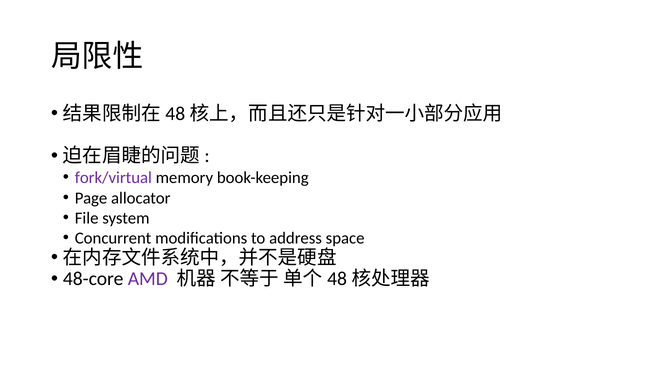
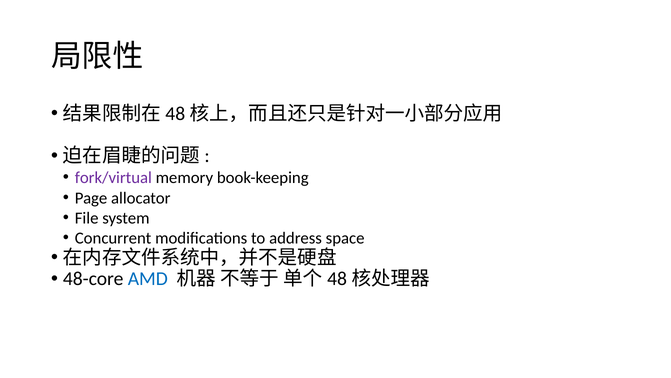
AMD colour: purple -> blue
